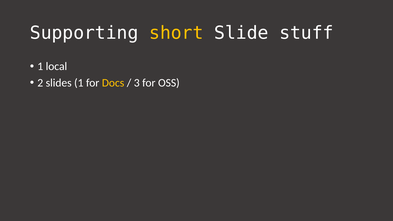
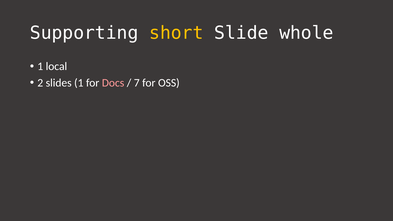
stuff: stuff -> whole
Docs colour: yellow -> pink
3: 3 -> 7
